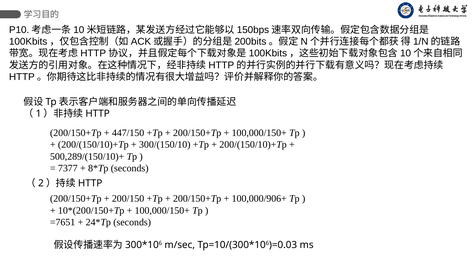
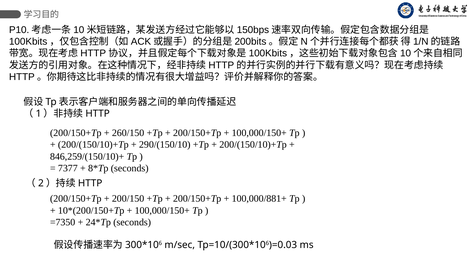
447/150: 447/150 -> 260/150
300/(150/10: 300/(150/10 -> 290/(150/10
500,289/(150/10)+: 500,289/(150/10)+ -> 846,259/(150/10)+
100,000/906+: 100,000/906+ -> 100,000/881+
=7651: =7651 -> =7350
